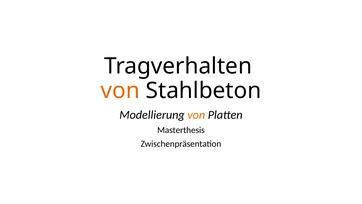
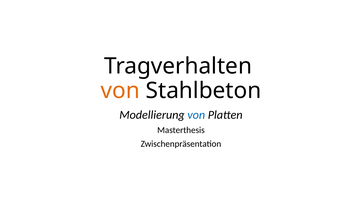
von at (196, 115) colour: orange -> blue
